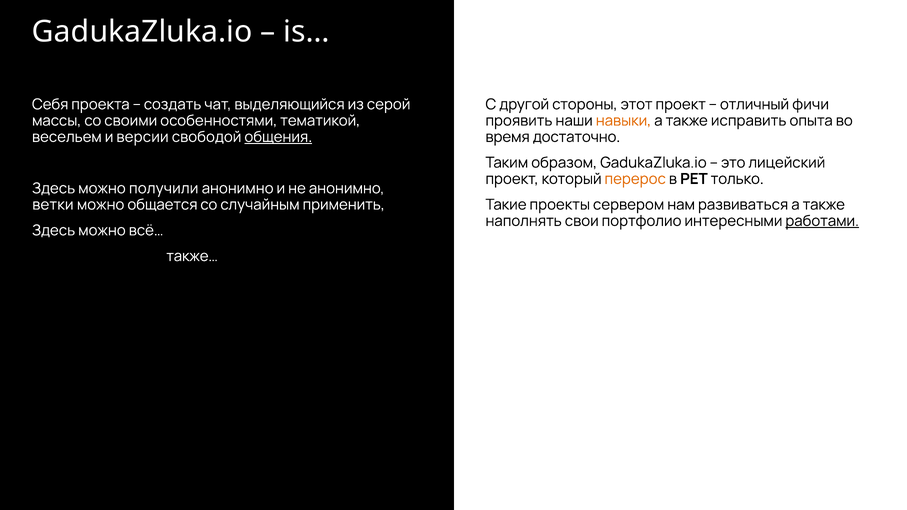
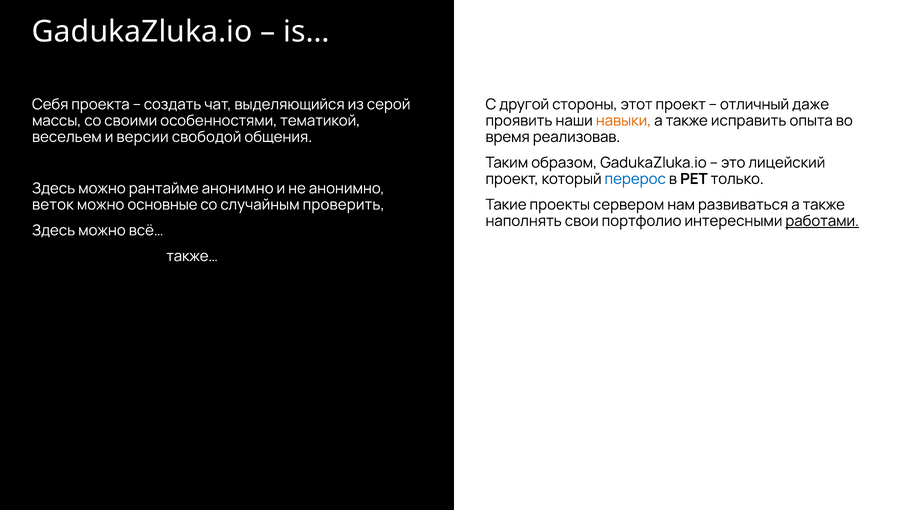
фичи: фичи -> даже
общения underline: present -> none
достаточно: достаточно -> реализовав
перерос colour: orange -> blue
получили: получили -> рантайме
ветки: ветки -> веток
общается: общается -> основные
применить: применить -> проверить
